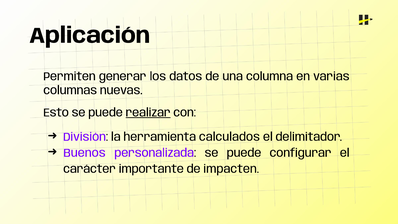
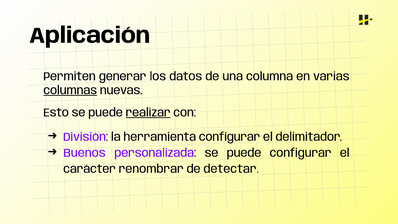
columnas underline: none -> present
herramienta calculados: calculados -> configurar
importante: importante -> renombrar
impacten: impacten -> detectar
